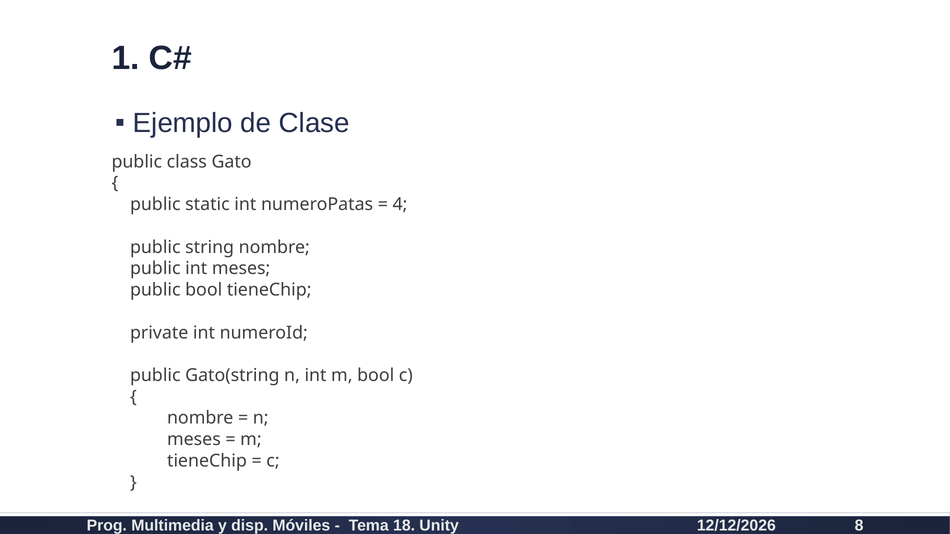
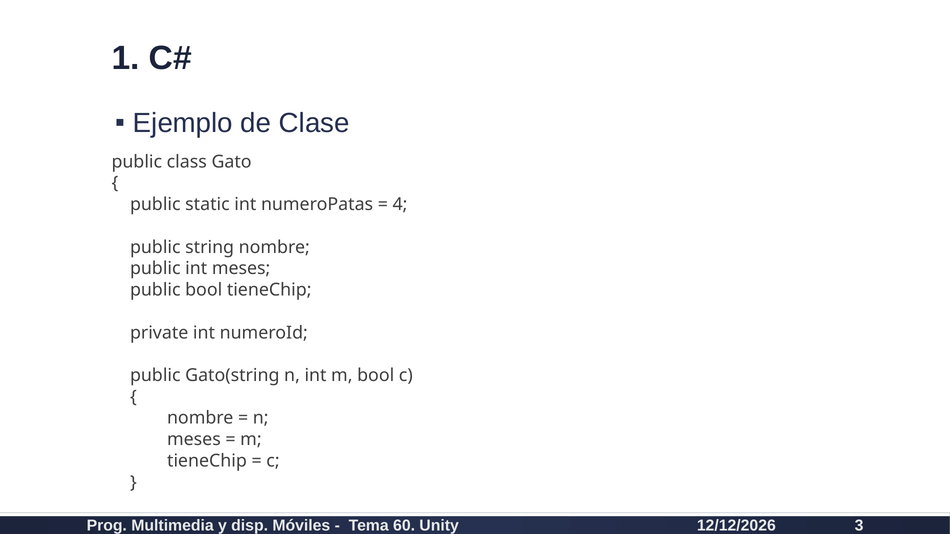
18: 18 -> 60
8: 8 -> 3
